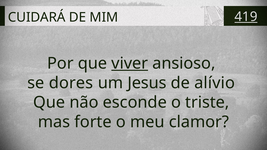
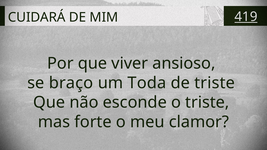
viver underline: present -> none
dores: dores -> braço
Jesus: Jesus -> Toda
de alívio: alívio -> triste
